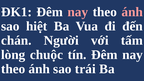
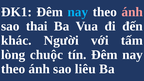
nay at (78, 12) colour: pink -> light blue
hiệt: hiệt -> thai
chán: chán -> khác
trái: trái -> liêu
